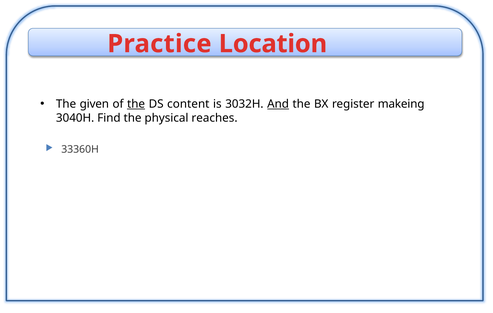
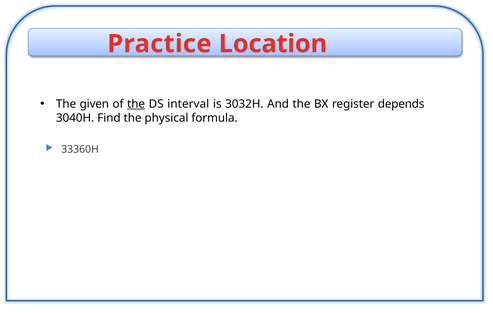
content: content -> interval
And underline: present -> none
makeing: makeing -> depends
reaches: reaches -> formula
